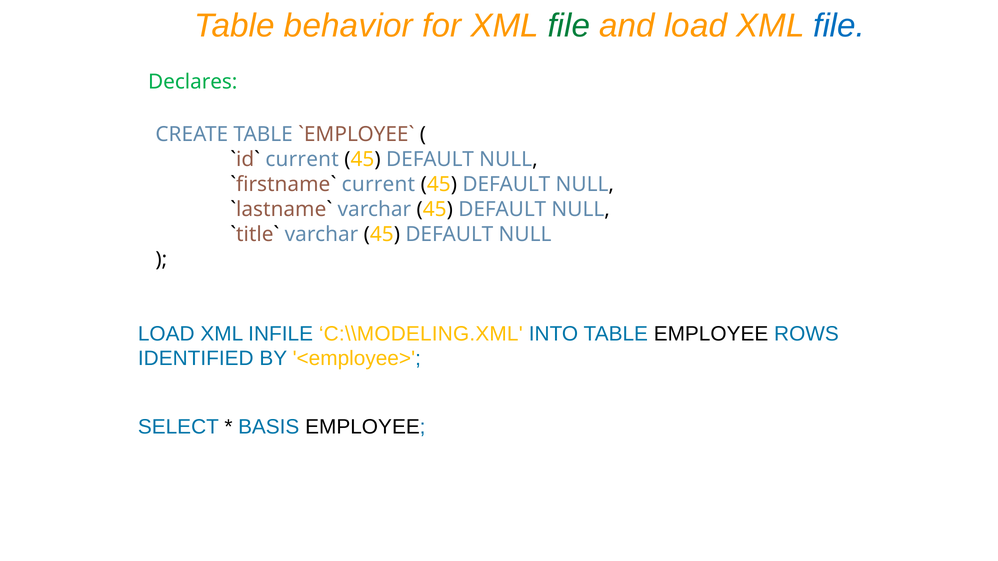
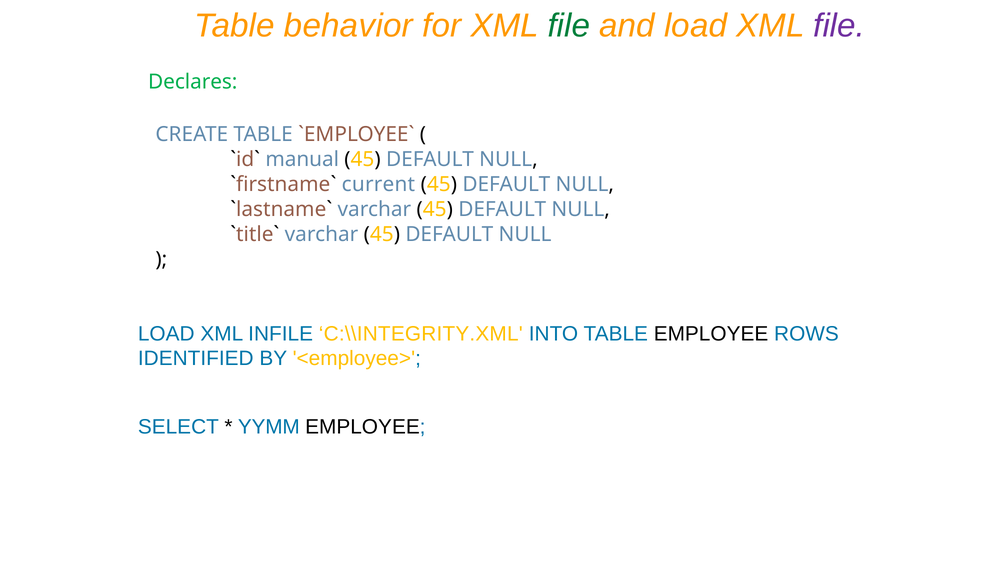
file at (839, 26) colour: blue -> purple
current at (302, 160): current -> manual
C:\\MODELING.XML: C:\\MODELING.XML -> C:\\INTEGRITY.XML
BASIS: BASIS -> YYMM
